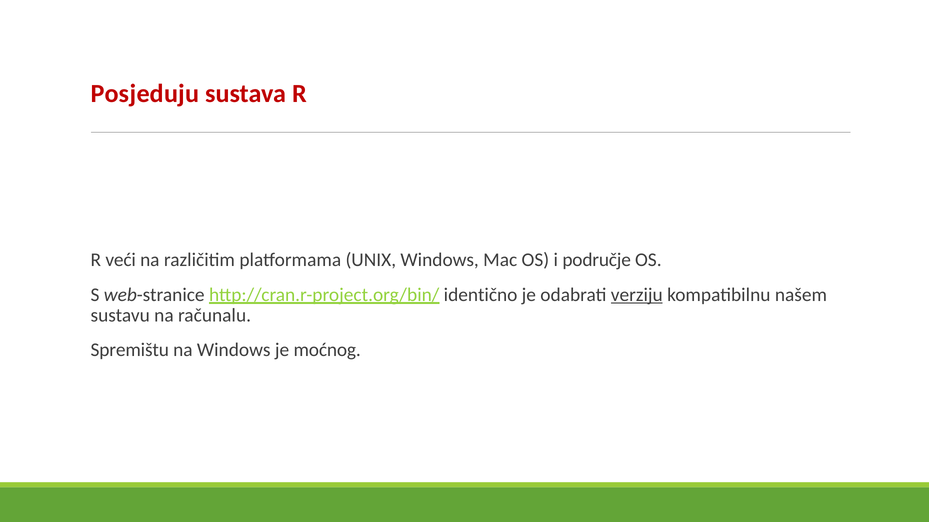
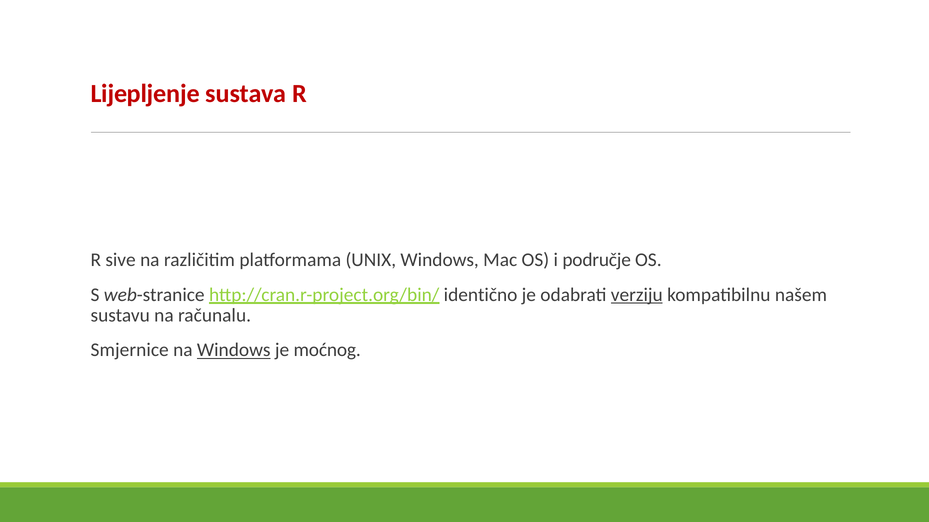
Posjeduju: Posjeduju -> Lijepljenje
veći: veći -> sive
Spremištu: Spremištu -> Smjernice
Windows at (234, 350) underline: none -> present
